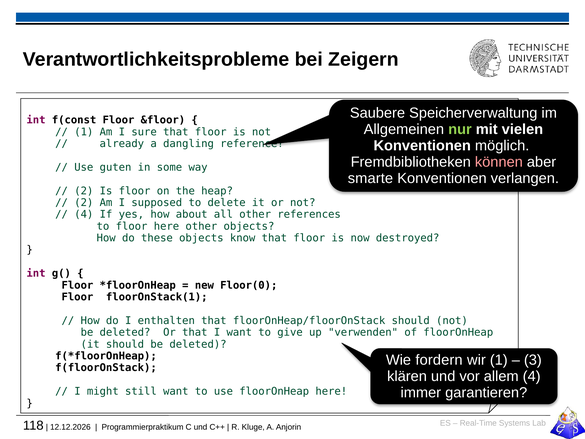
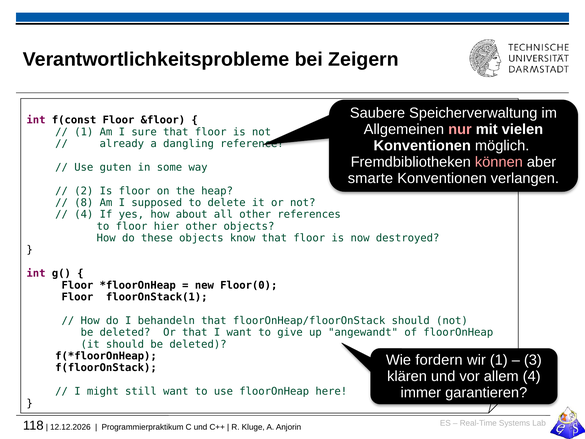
nur colour: light green -> pink
2 at (84, 203): 2 -> 8
floor here: here -> hier
enthalten: enthalten -> behandeln
verwenden: verwenden -> angewandt
